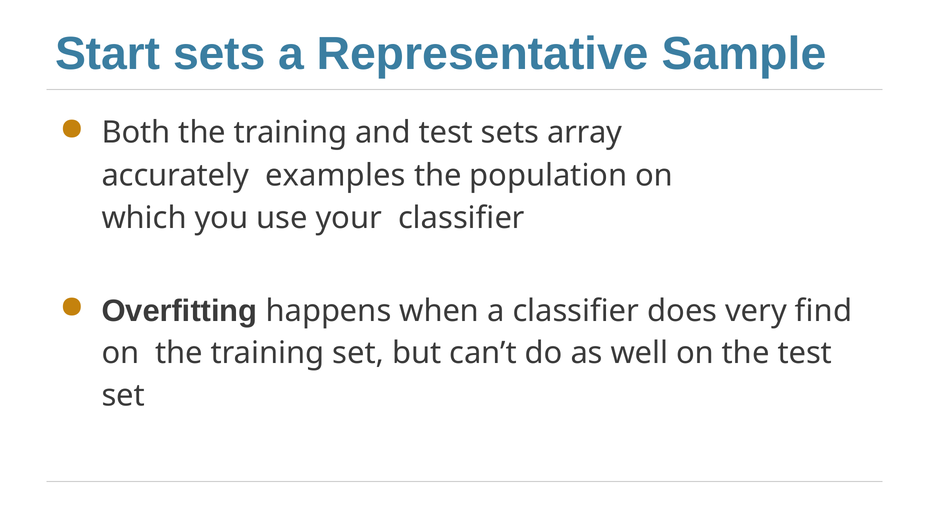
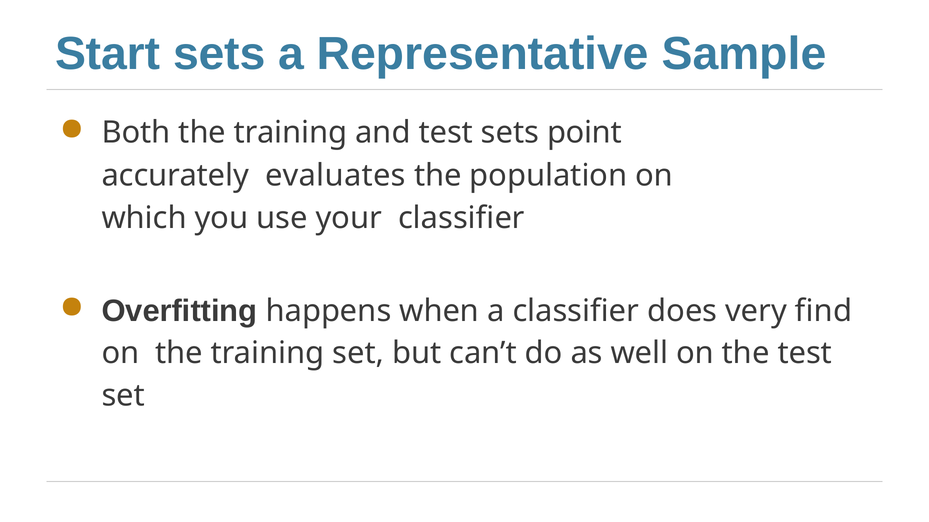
array: array -> point
examples: examples -> evaluates
